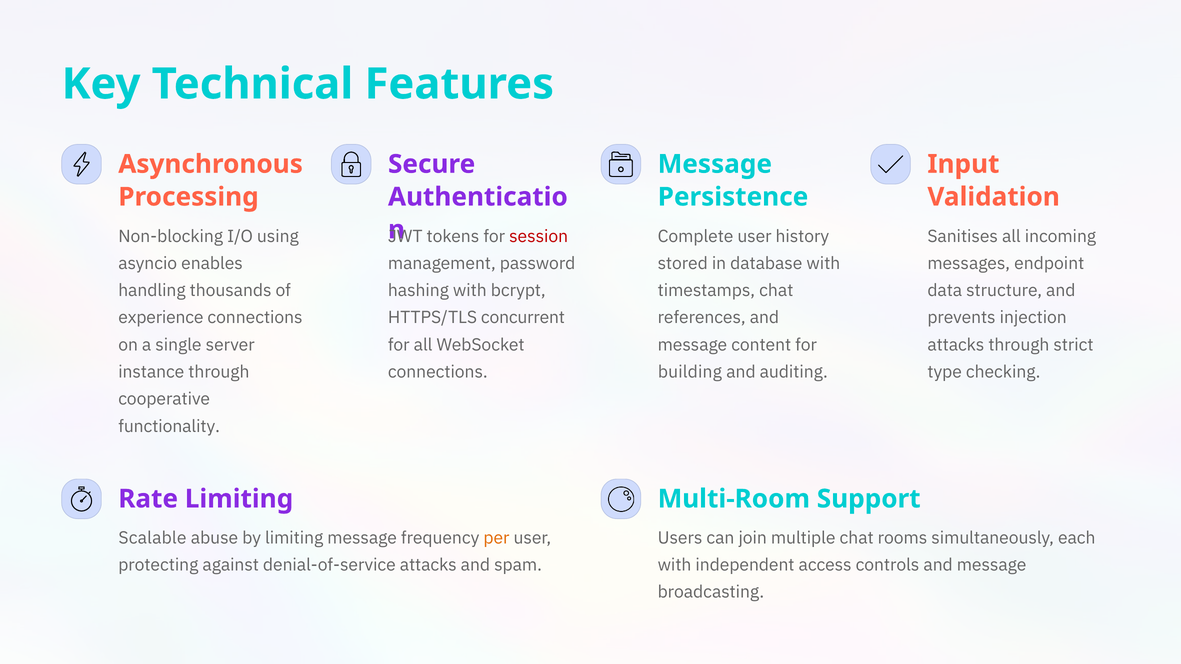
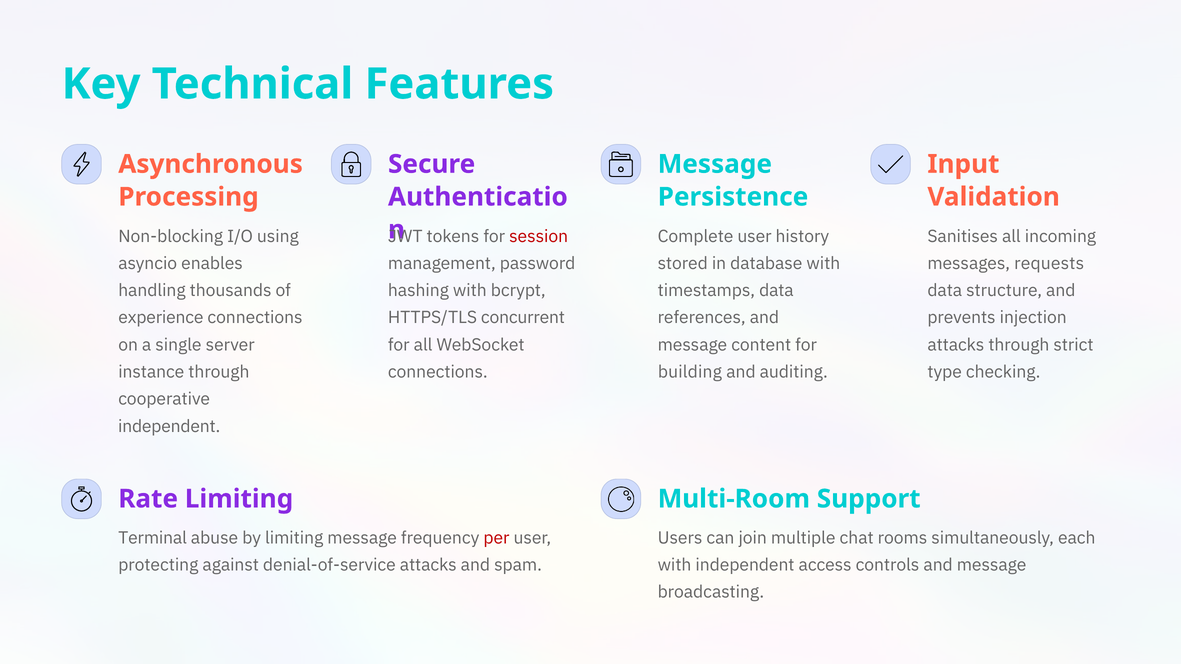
endpoint: endpoint -> requests
timestamps chat: chat -> data
functionality at (169, 426): functionality -> independent
Scalable: Scalable -> Terminal
per colour: orange -> red
